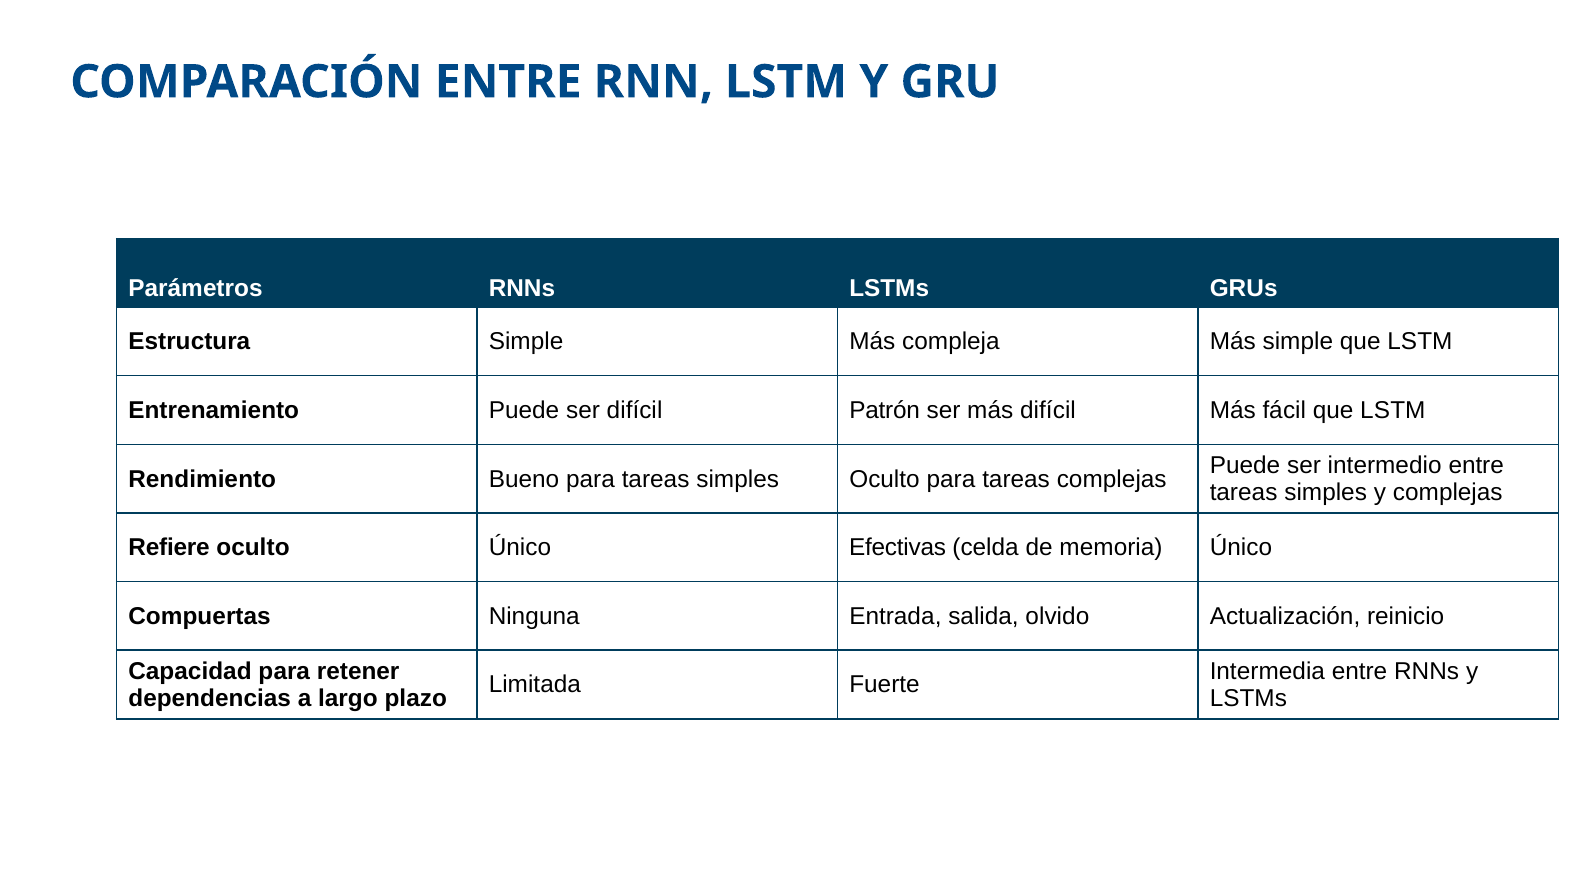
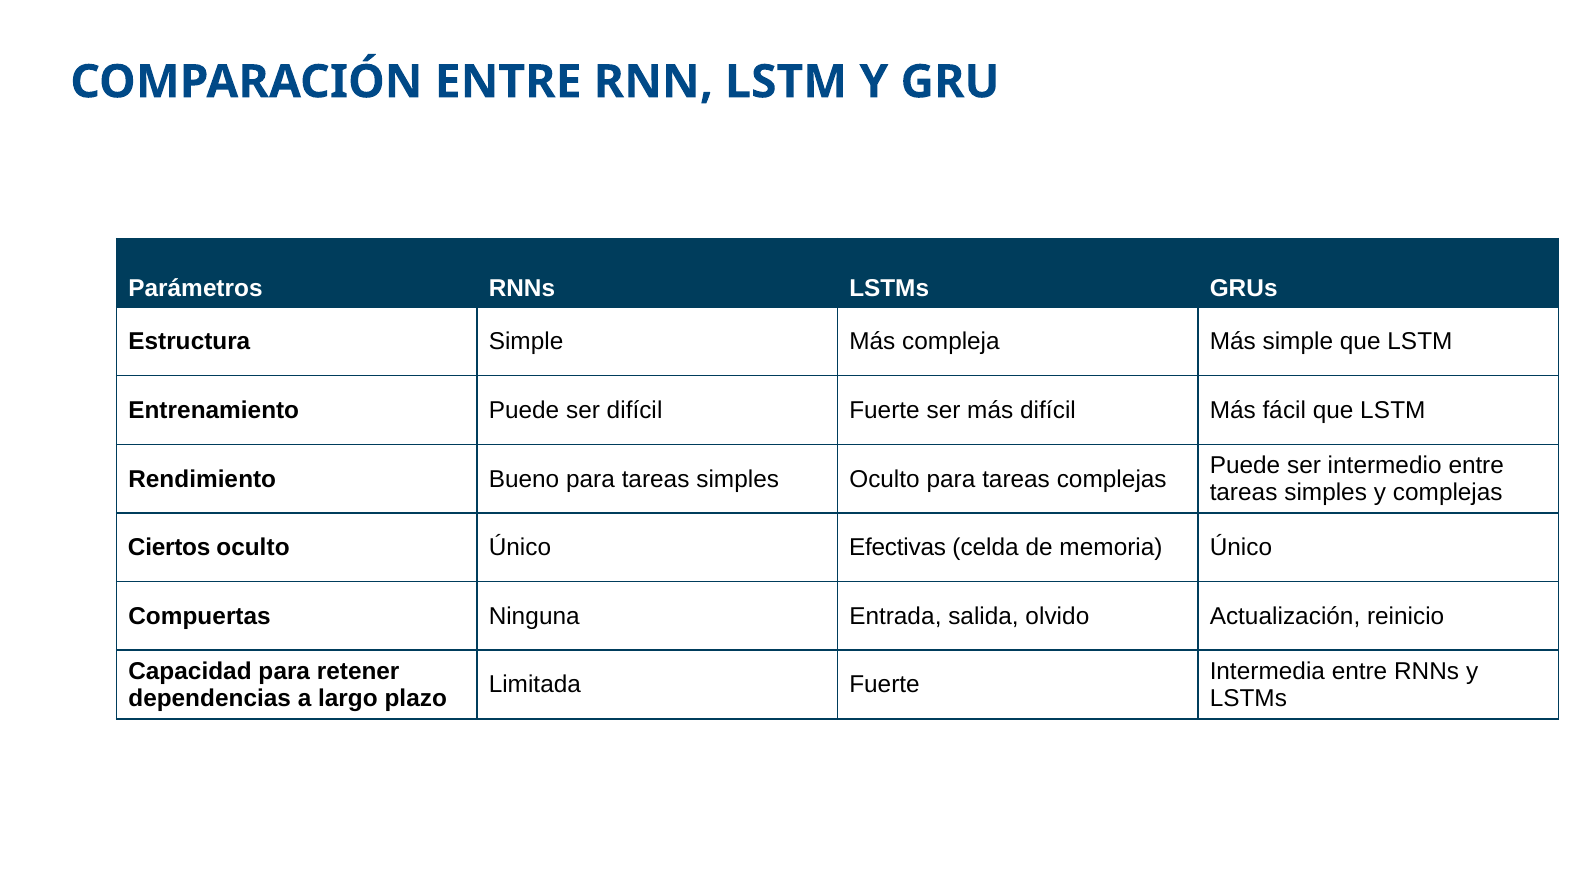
difícil Patrón: Patrón -> Fuerte
Refiere: Refiere -> Ciertos
